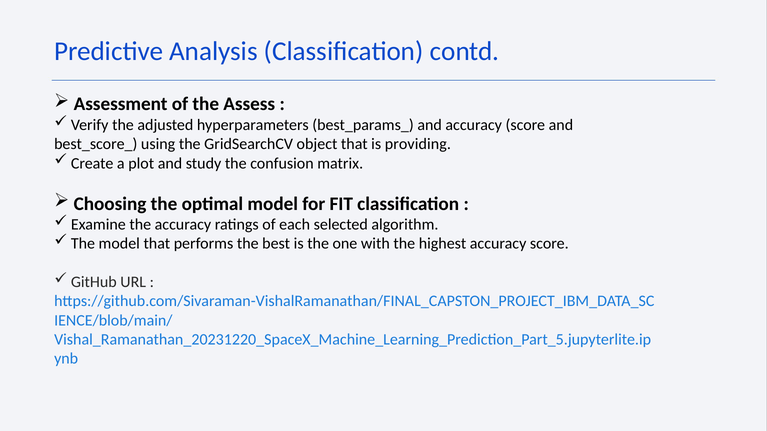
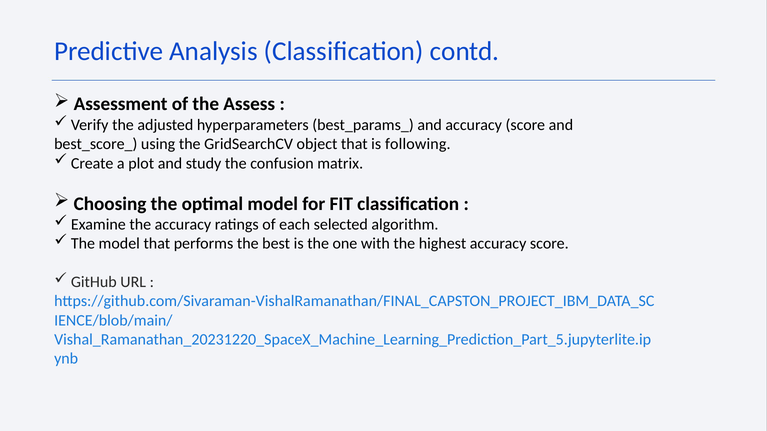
providing: providing -> following
